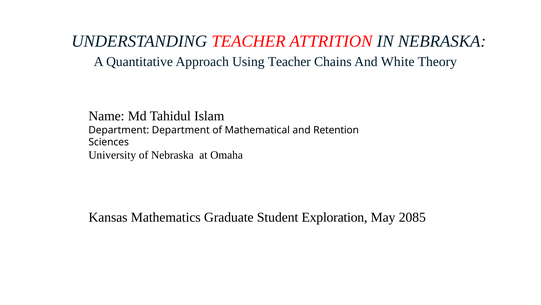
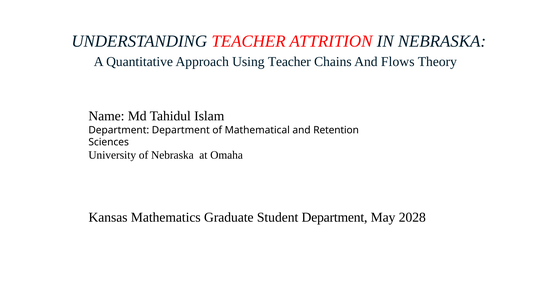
White: White -> Flows
Student Exploration: Exploration -> Department
2085: 2085 -> 2028
